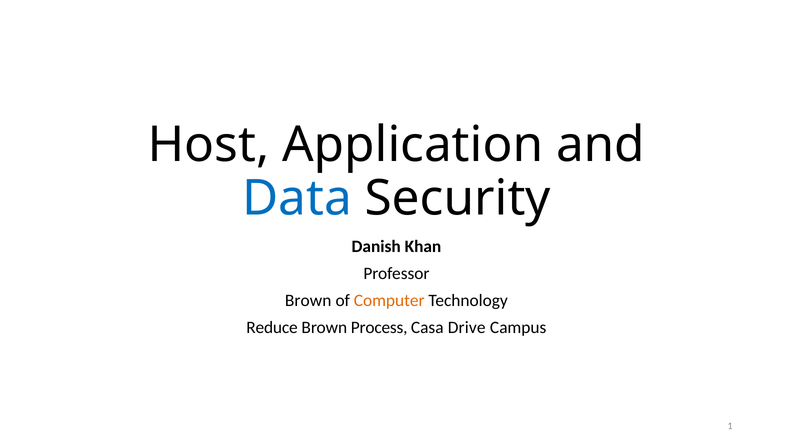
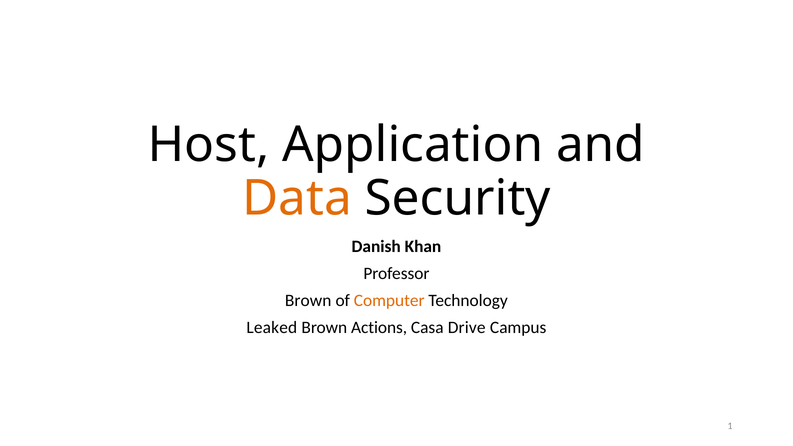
Data colour: blue -> orange
Reduce: Reduce -> Leaked
Process: Process -> Actions
